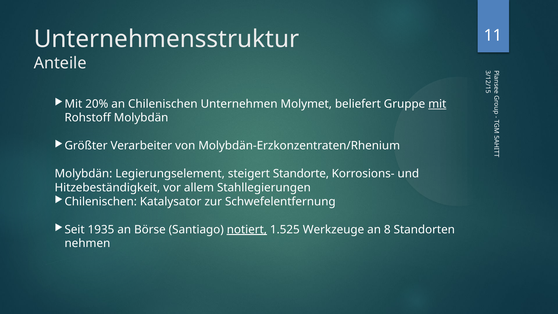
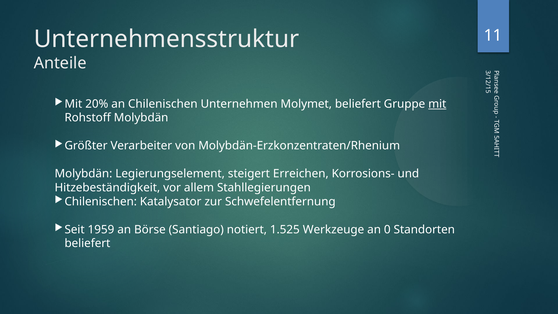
Standorte: Standorte -> Erreichen
1935: 1935 -> 1959
notiert underline: present -> none
8: 8 -> 0
nehmen at (87, 243): nehmen -> beliefert
